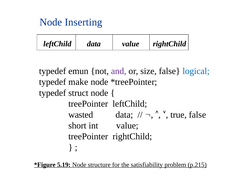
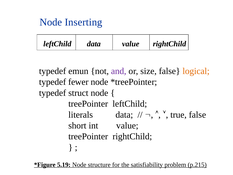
logical colour: blue -> orange
make: make -> fewer
wasted: wasted -> literals
